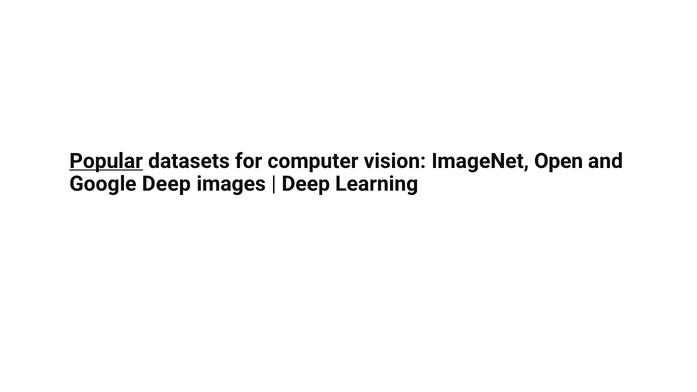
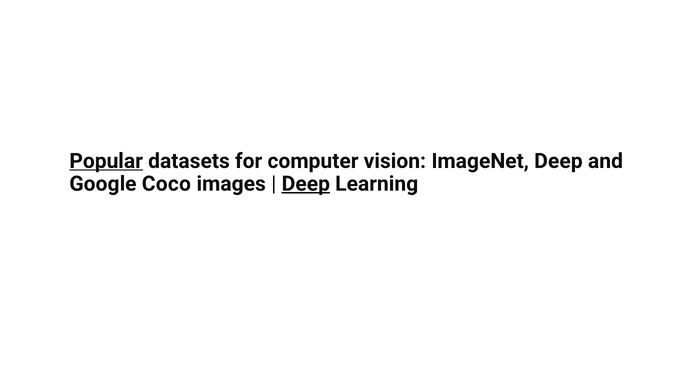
ImageNet Open: Open -> Deep
Google Deep: Deep -> Coco
Deep at (306, 184) underline: none -> present
